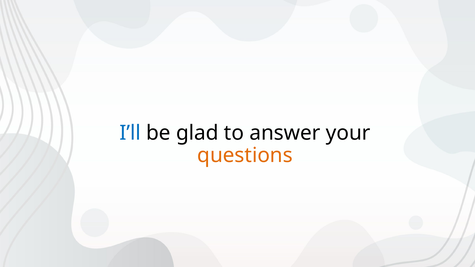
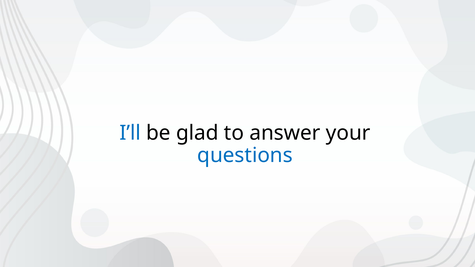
questions colour: orange -> blue
